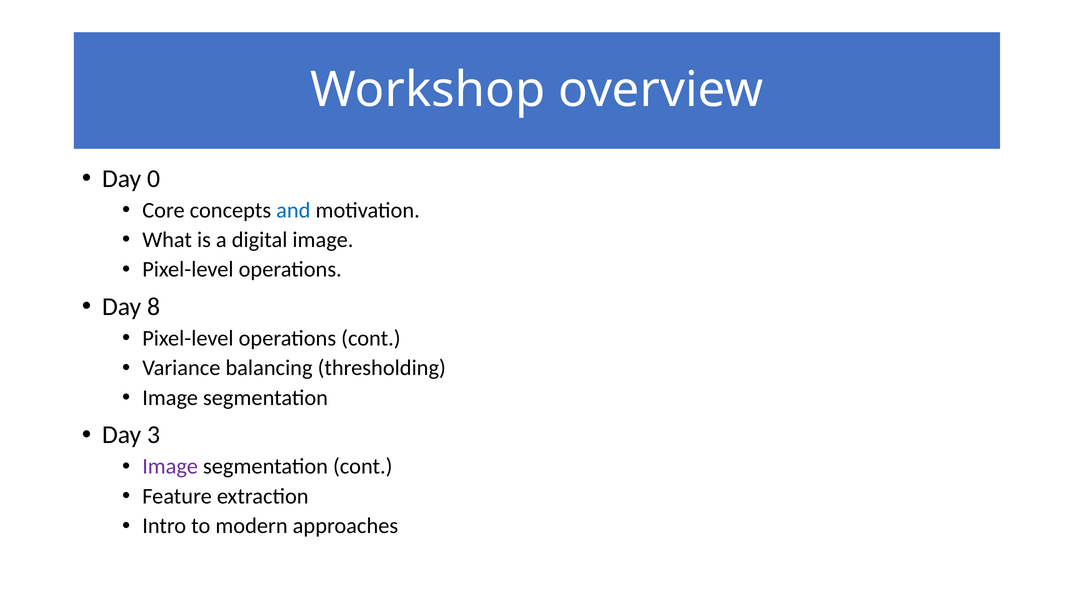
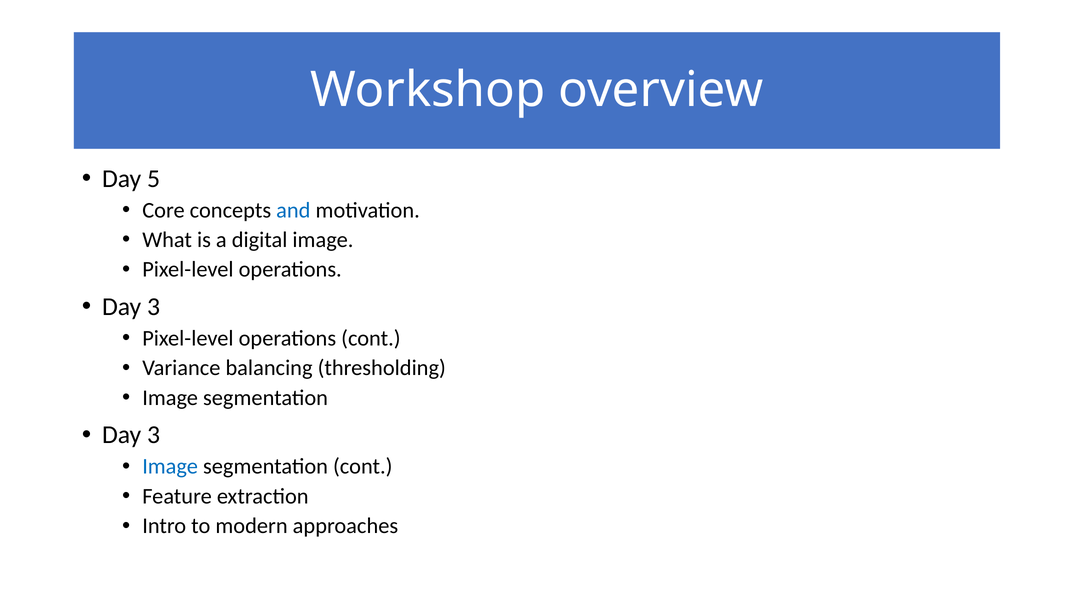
0: 0 -> 5
8 at (154, 307): 8 -> 3
Image at (170, 467) colour: purple -> blue
